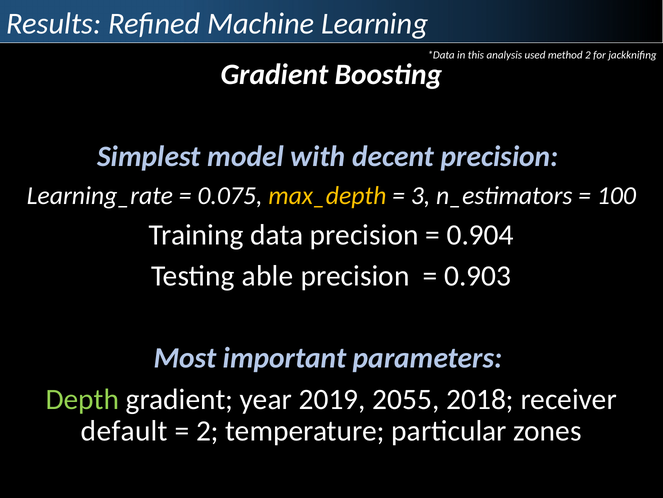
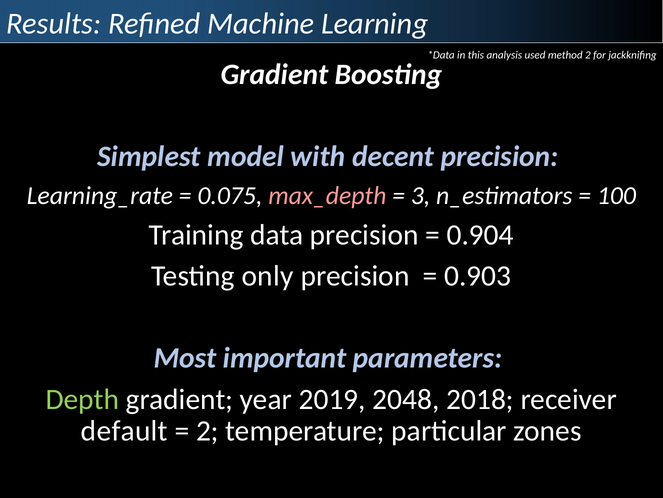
max_depth colour: yellow -> pink
able: able -> only
2055: 2055 -> 2048
